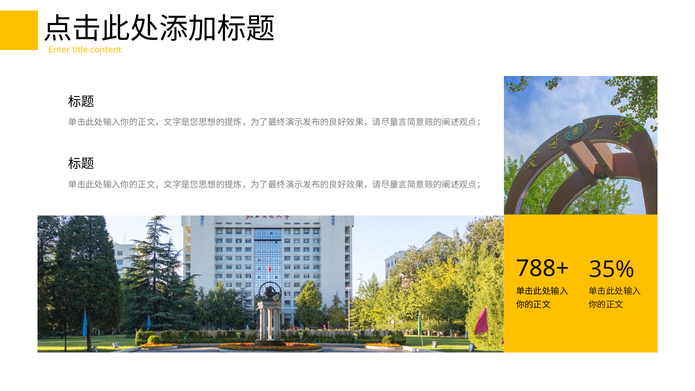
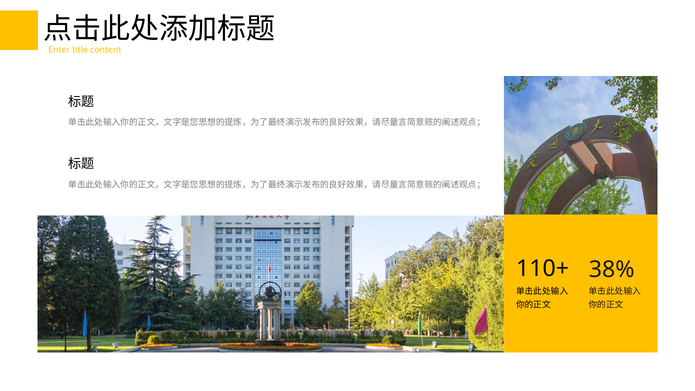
788+: 788+ -> 110+
35%: 35% -> 38%
